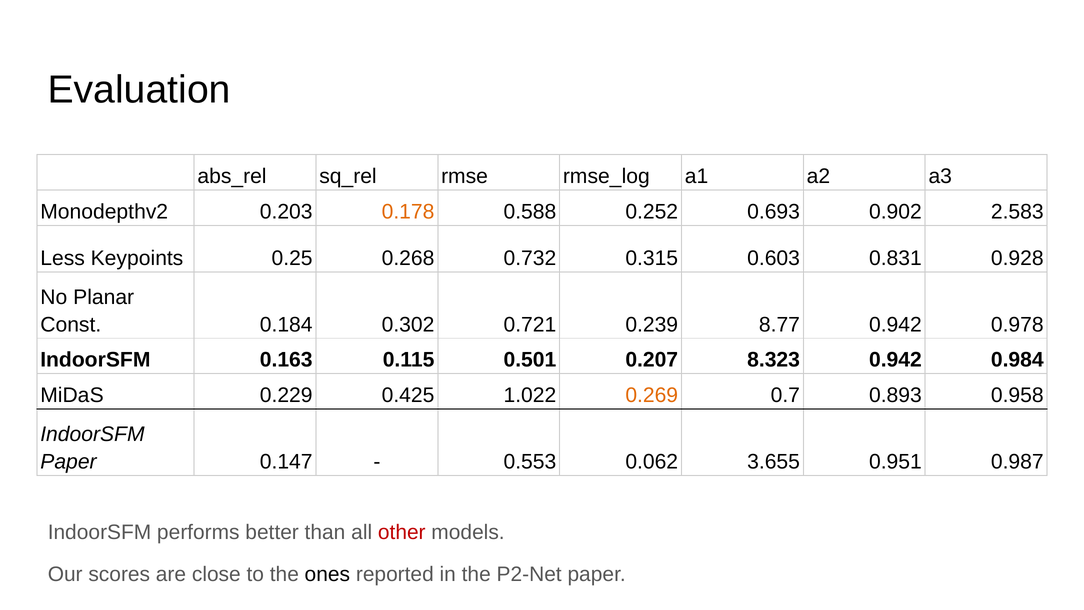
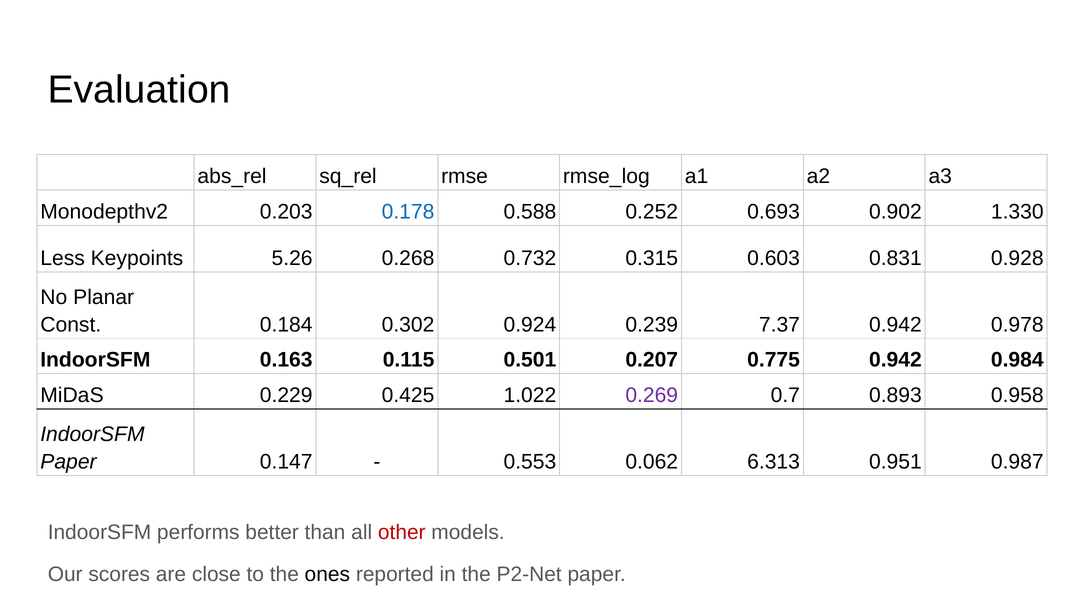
0.178 colour: orange -> blue
2.583: 2.583 -> 1.330
0.25: 0.25 -> 5.26
0.721: 0.721 -> 0.924
8.77: 8.77 -> 7.37
8.323: 8.323 -> 0.775
0.269 colour: orange -> purple
3.655: 3.655 -> 6.313
